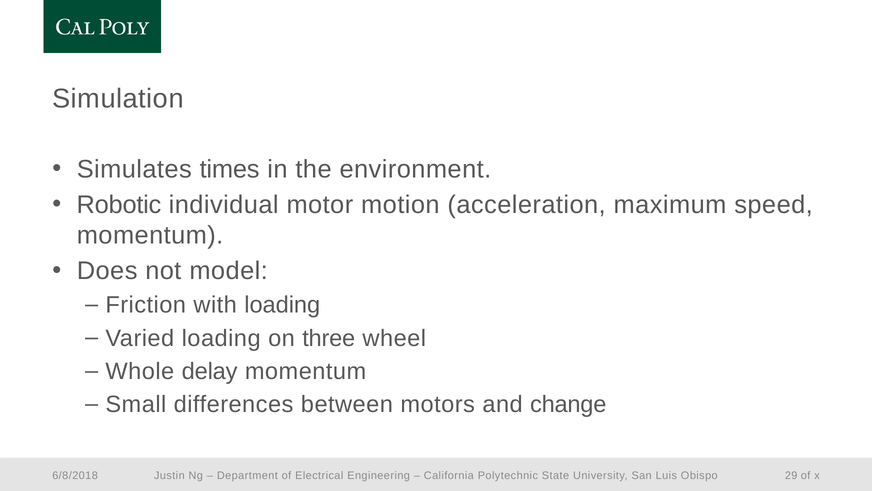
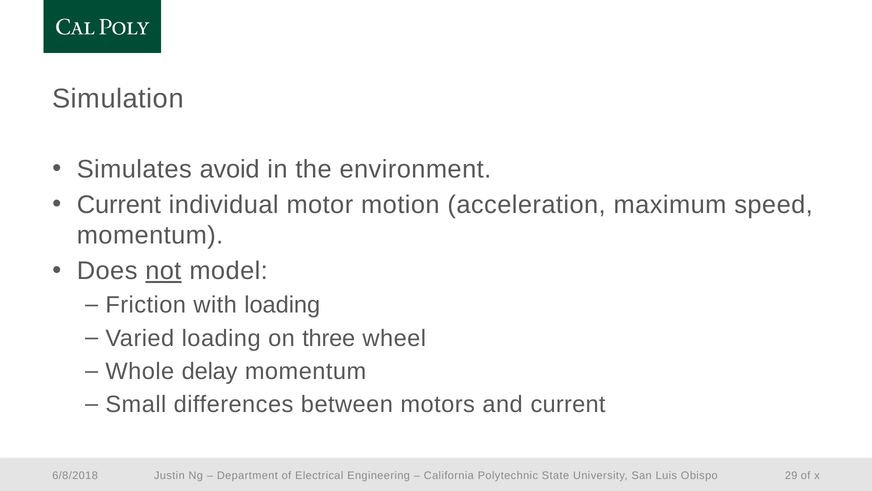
times: times -> avoid
Robotic at (119, 205): Robotic -> Current
not underline: none -> present
and change: change -> current
